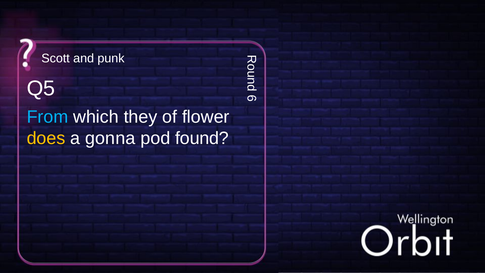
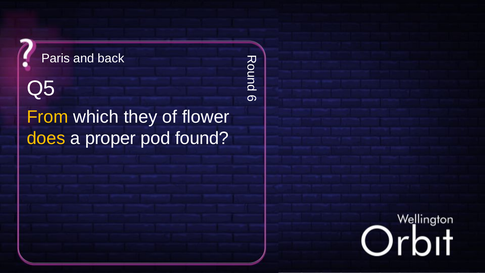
Scott: Scott -> Paris
punk: punk -> back
From colour: light blue -> yellow
gonna: gonna -> proper
